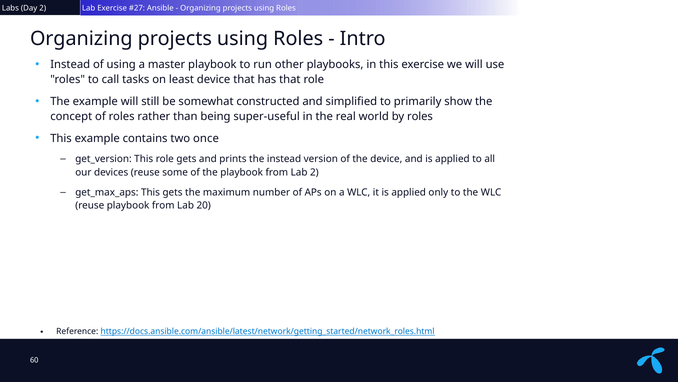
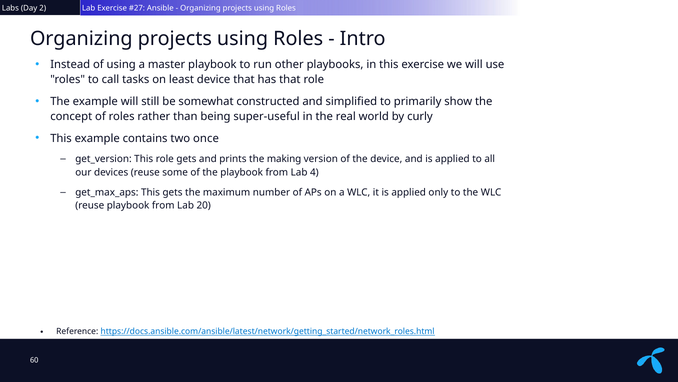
by roles: roles -> curly
the instead: instead -> making
Lab 2: 2 -> 4
